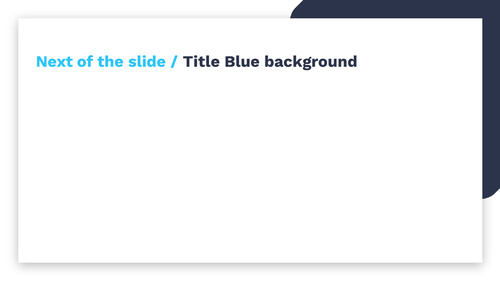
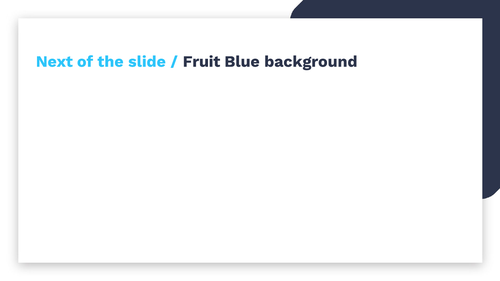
Title: Title -> Fruit
